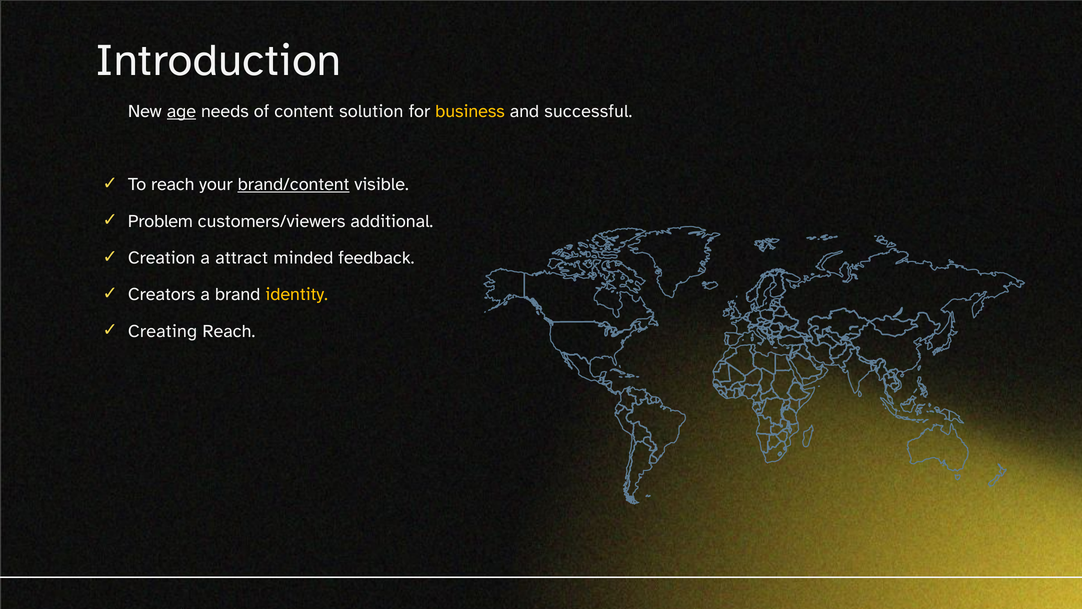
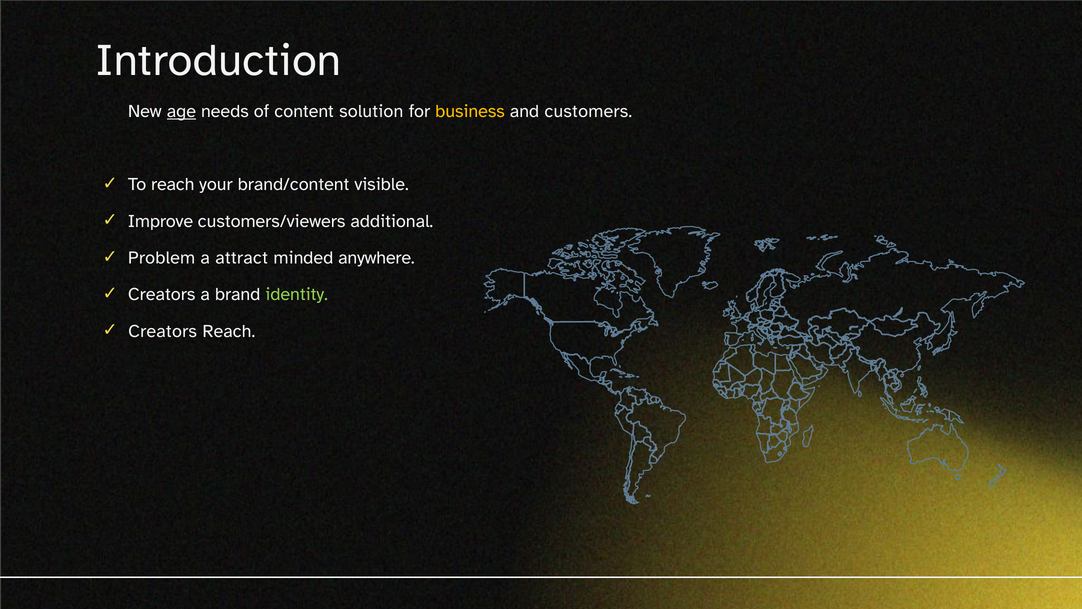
successful: successful -> customers
brand/content underline: present -> none
Problem: Problem -> Improve
Creation: Creation -> Problem
feedback: feedback -> anywhere
identity colour: yellow -> light green
Creating at (163, 331): Creating -> Creators
